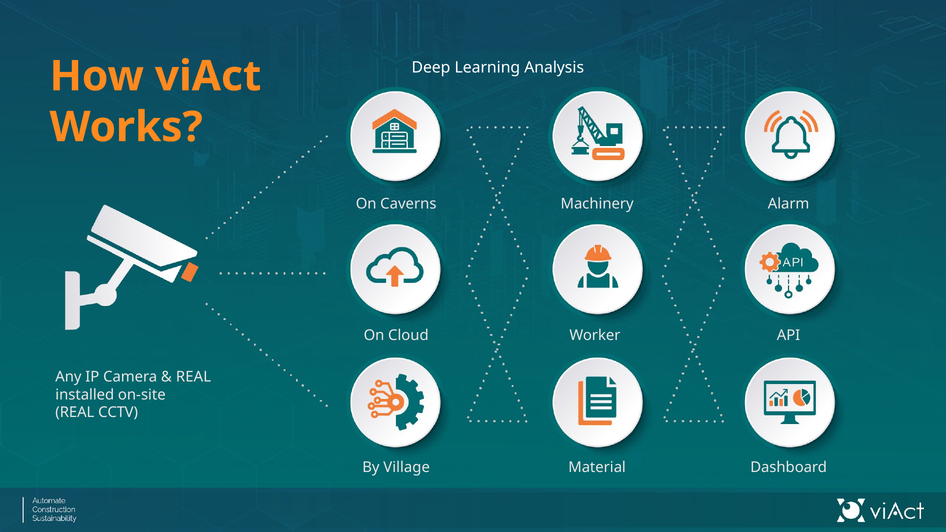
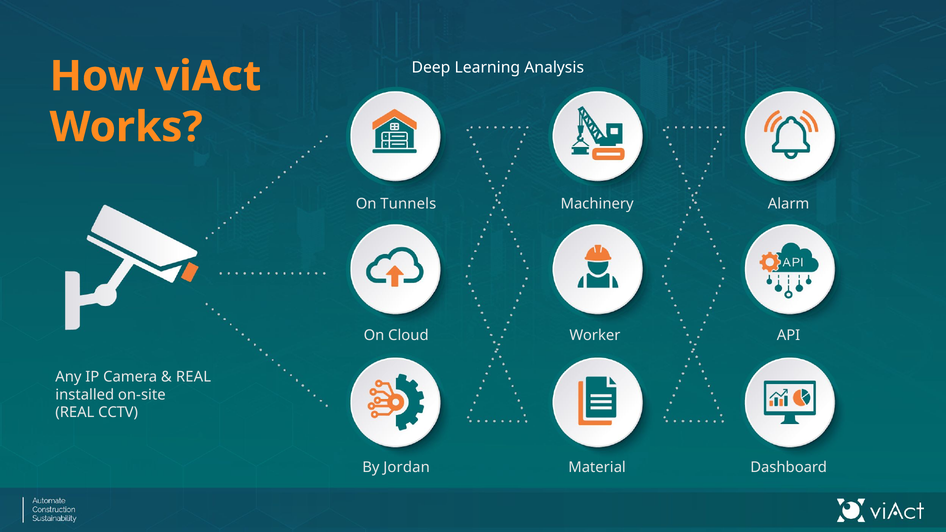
Caverns: Caverns -> Tunnels
Village: Village -> Jordan
